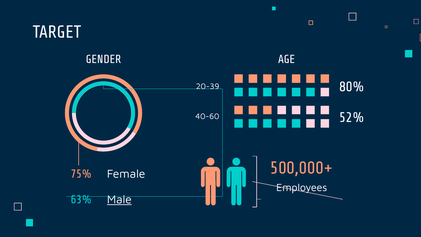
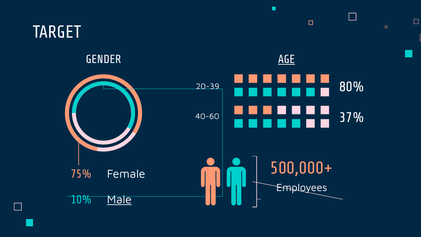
AGE underline: none -> present
52%: 52% -> 37%
63%: 63% -> 10%
